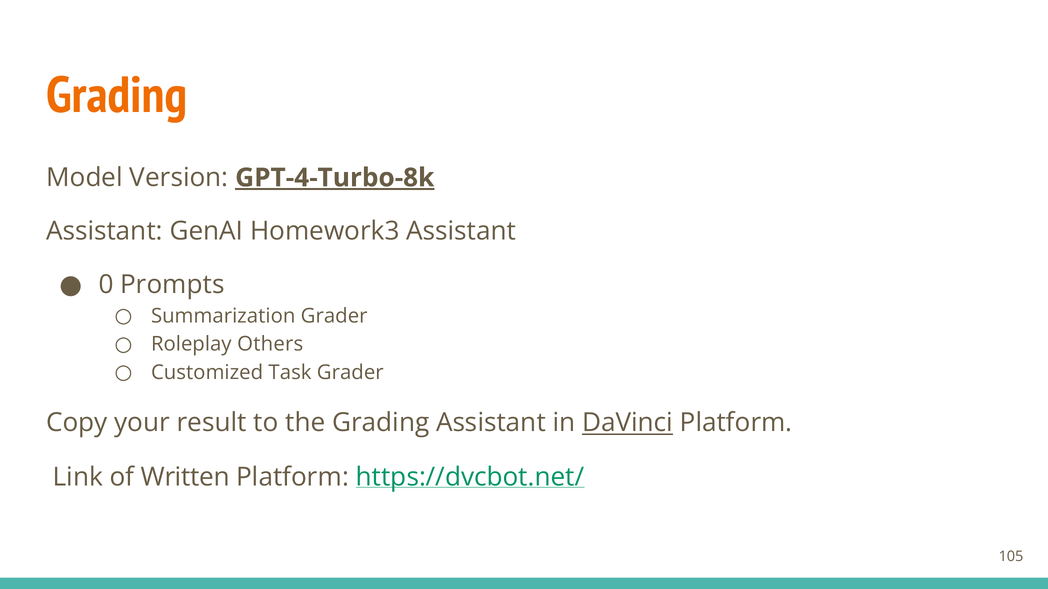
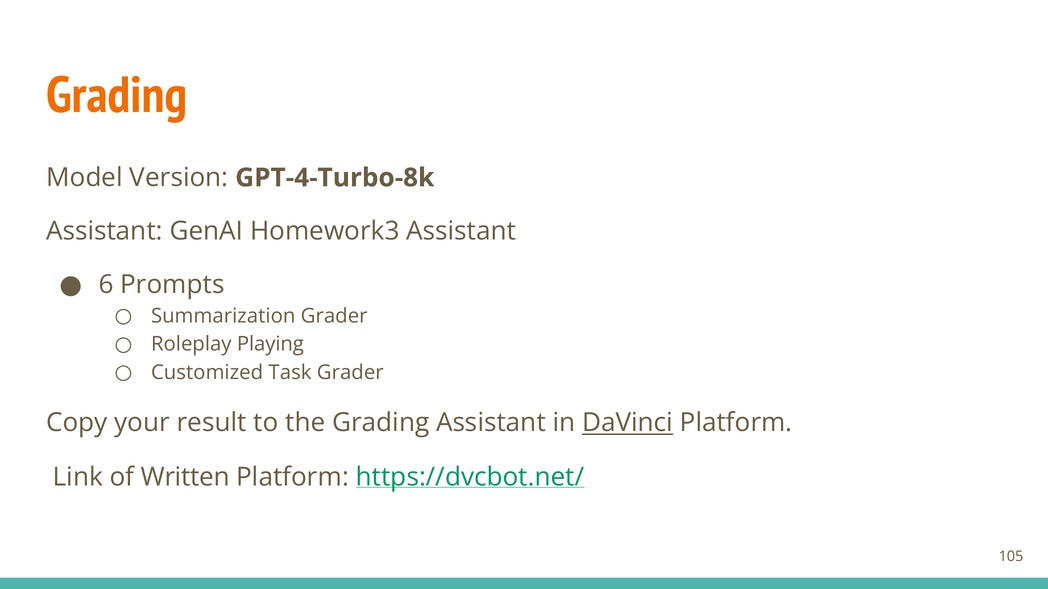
GPT-4-Turbo-8k underline: present -> none
0: 0 -> 6
Others: Others -> Playing
